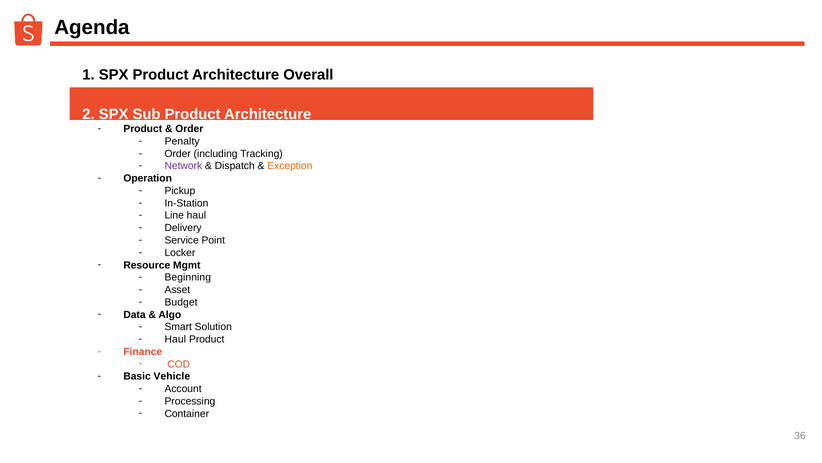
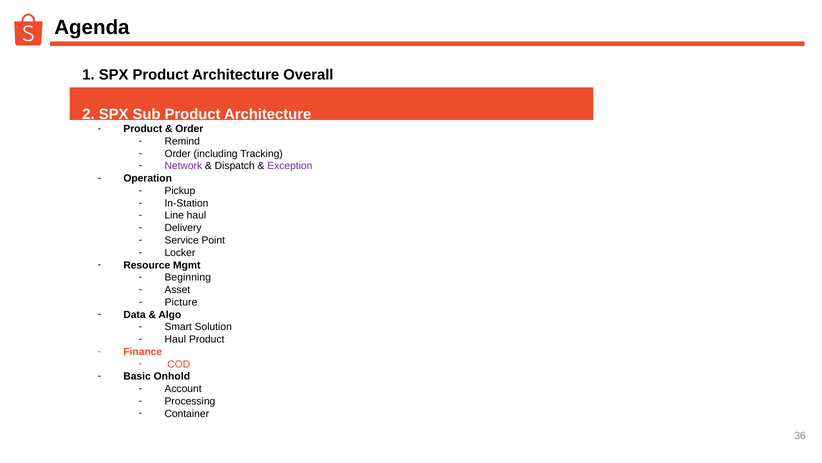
Penalty: Penalty -> Remind
Exception colour: orange -> purple
Budget: Budget -> Picture
Vehicle: Vehicle -> Onhold
